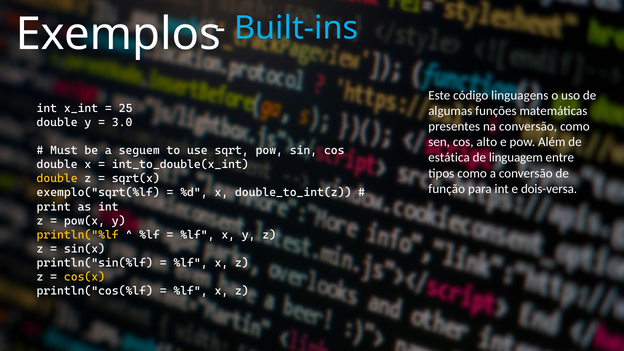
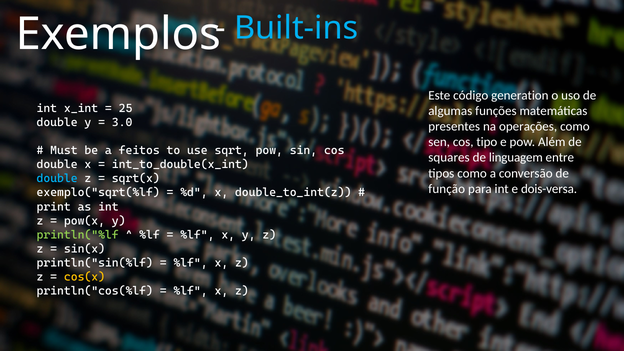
linguagens: linguagens -> generation
na conversão: conversão -> operações
alto: alto -> tipo
seguem: seguem -> feitos
estática: estática -> squares
double at (57, 179) colour: yellow -> light blue
println("%lf colour: yellow -> light green
